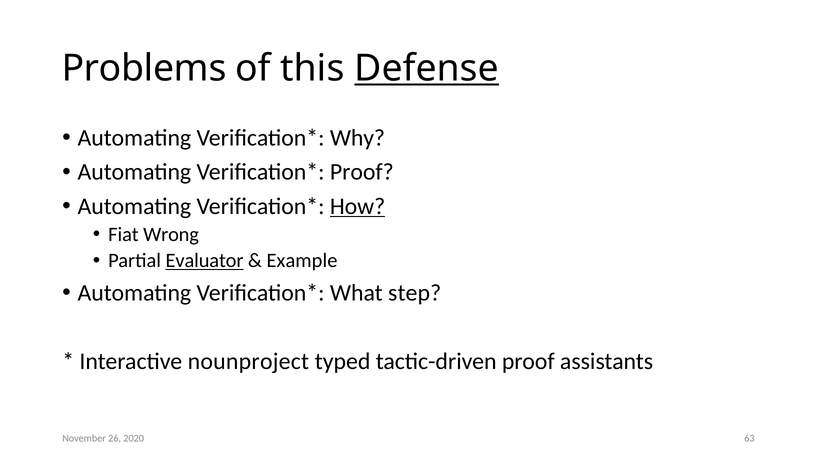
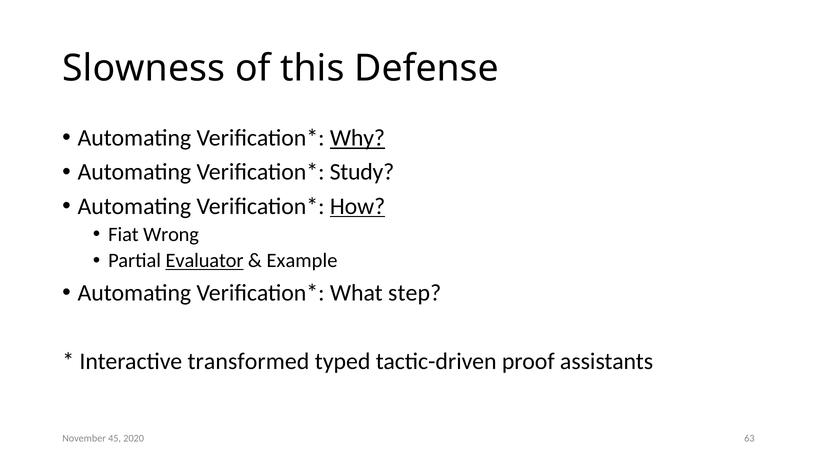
Problems: Problems -> Slowness
Defense underline: present -> none
Why underline: none -> present
Proof at (362, 172): Proof -> Study
nounproject: nounproject -> transformed
26: 26 -> 45
